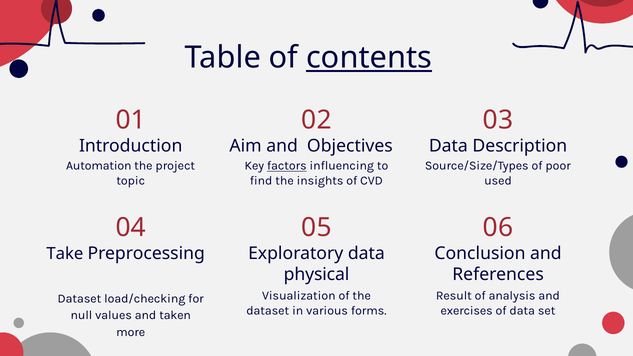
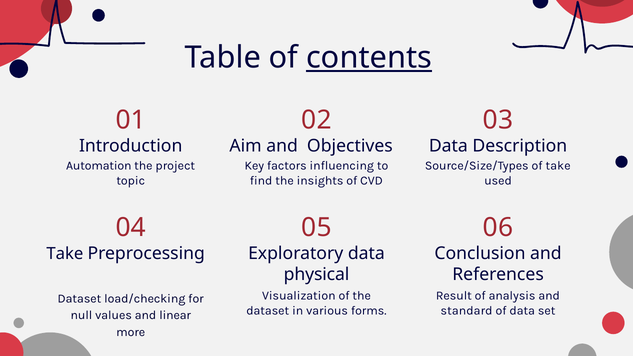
factors underline: present -> none
of poor: poor -> take
exercises: exercises -> standard
taken: taken -> linear
